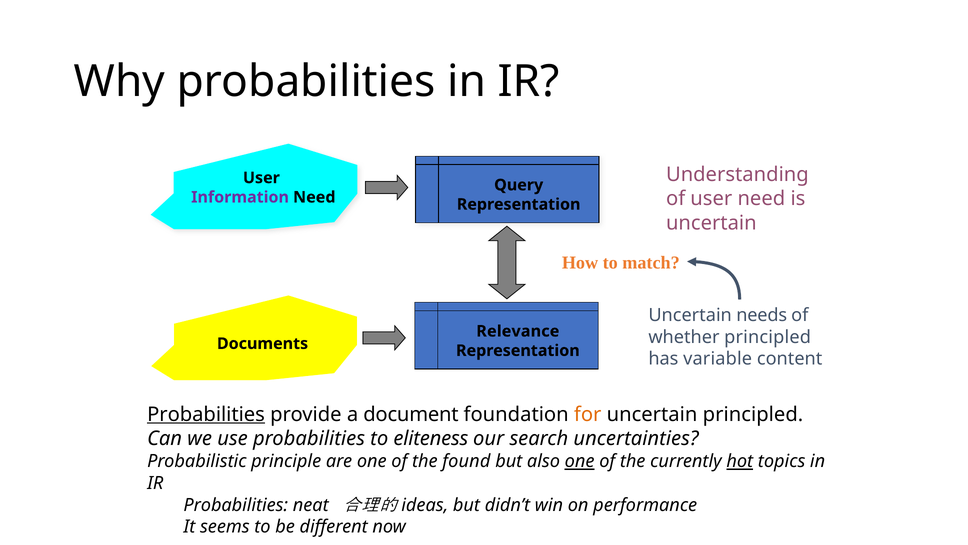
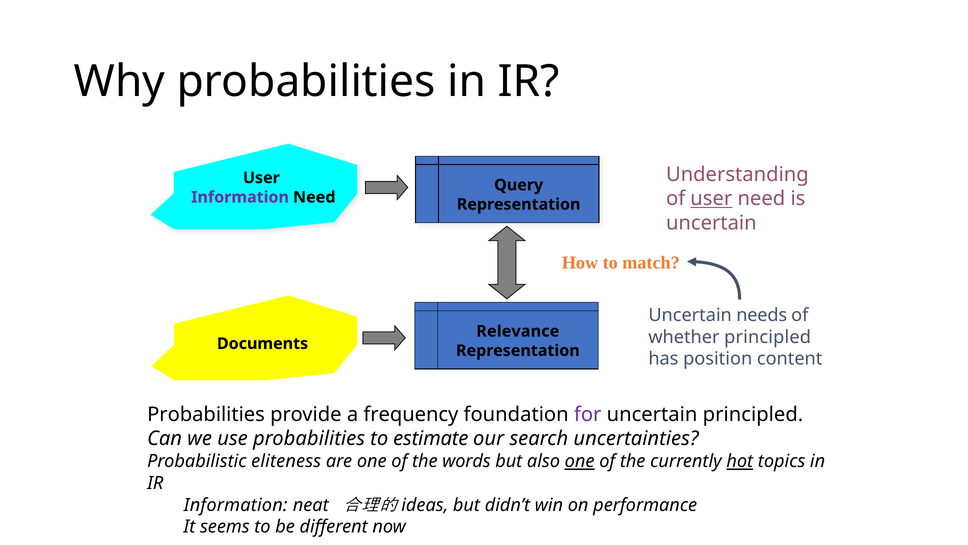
user at (711, 199) underline: none -> present
variable: variable -> position
Probabilities at (206, 414) underline: present -> none
document: document -> frequency
for colour: orange -> purple
eliteness: eliteness -> estimate
principle: principle -> eliteness
found: found -> words
Probabilities at (236, 505): Probabilities -> Information
